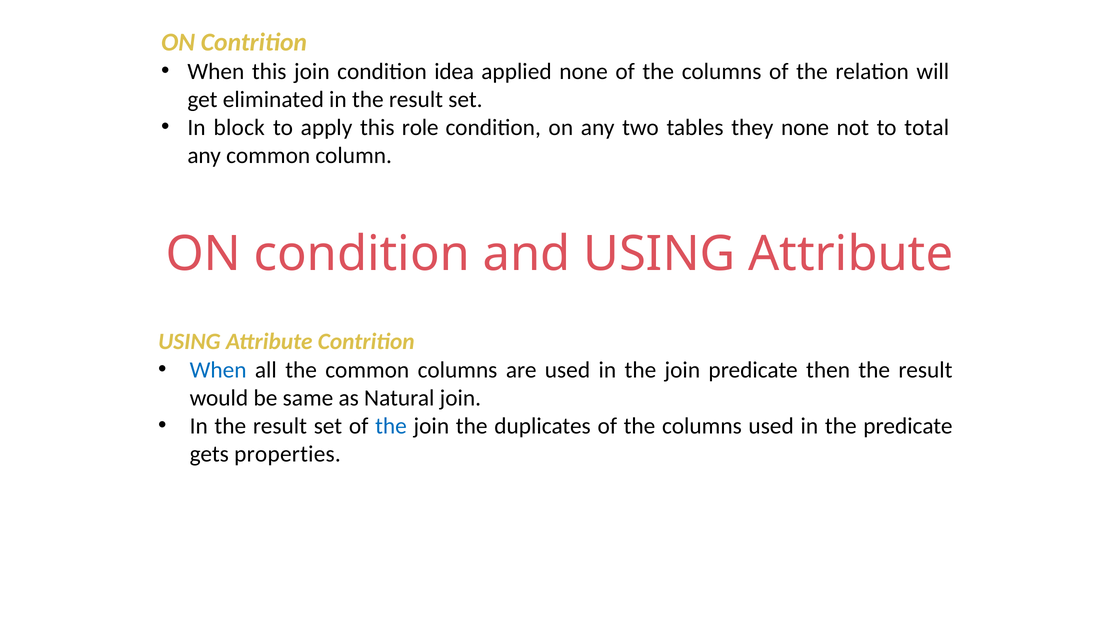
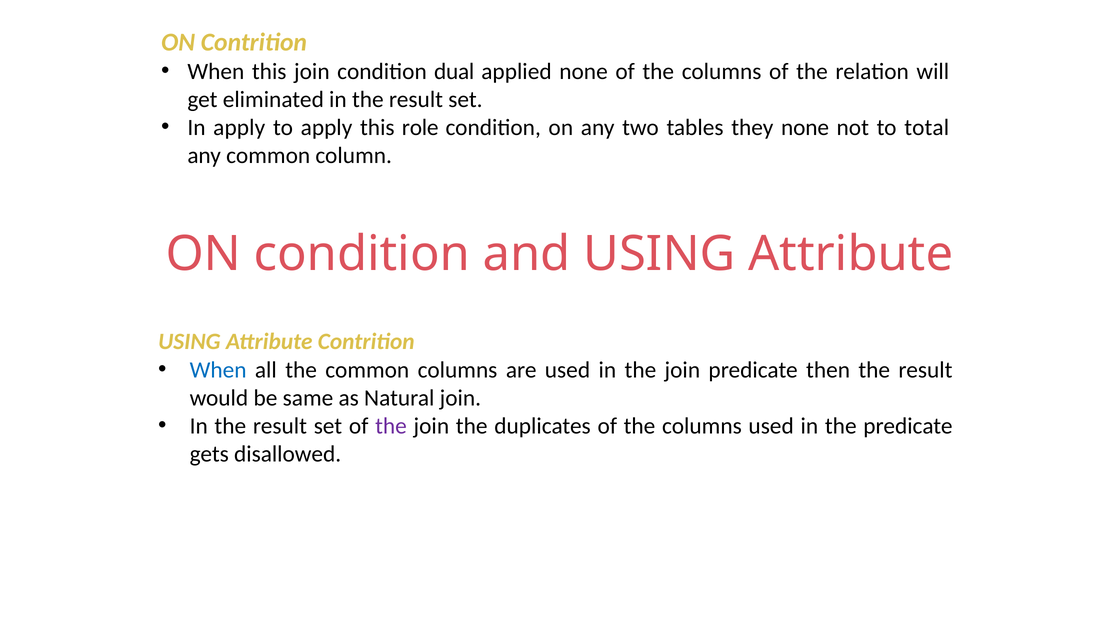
idea: idea -> dual
In block: block -> apply
the at (391, 425) colour: blue -> purple
properties: properties -> disallowed
